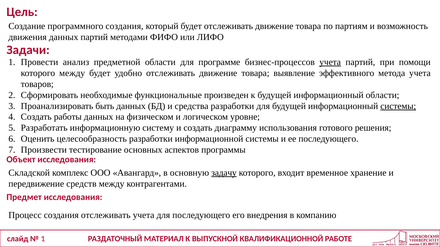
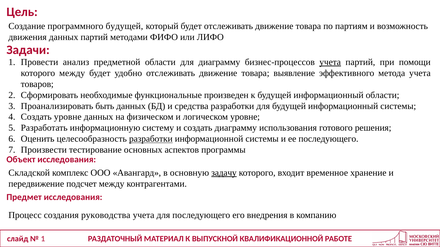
программного создания: создания -> будущей
для программе: программе -> диаграмму
системы at (398, 106) underline: present -> none
Создать работы: работы -> уровне
разработки at (151, 139) underline: none -> present
средств: средств -> подсчет
создания отслеживать: отслеживать -> руководства
